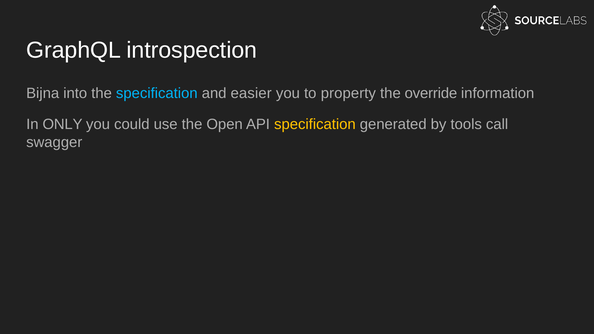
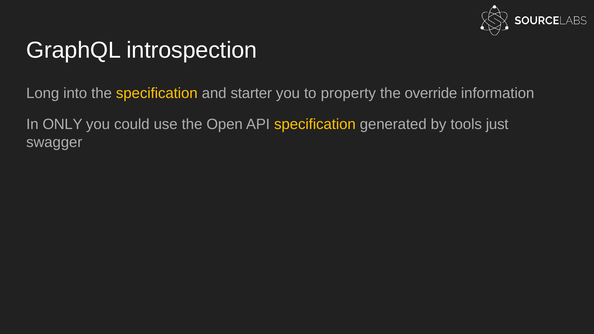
Bijna: Bijna -> Long
specification at (157, 93) colour: light blue -> yellow
easier: easier -> starter
call: call -> just
